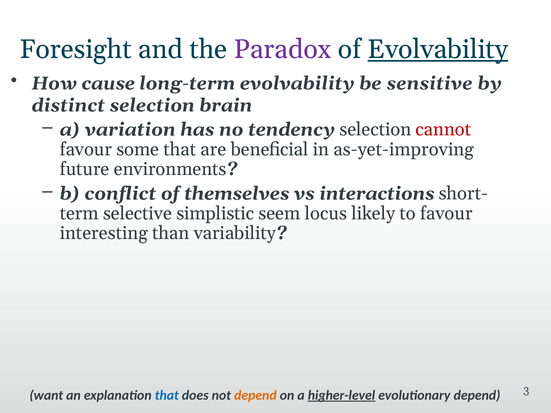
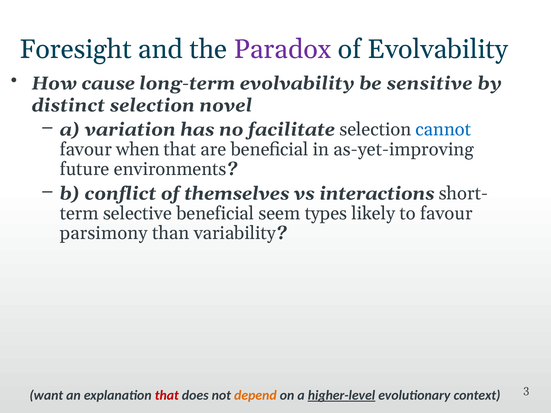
Evolvability at (438, 49) underline: present -> none
brain: brain -> novel
tendency: tendency -> facilitate
cannot colour: red -> blue
some: some -> when
selective simplistic: simplistic -> beneficial
locus: locus -> types
interesting: interesting -> parsimony
that at (167, 396) colour: blue -> red
evolutionary depend: depend -> context
